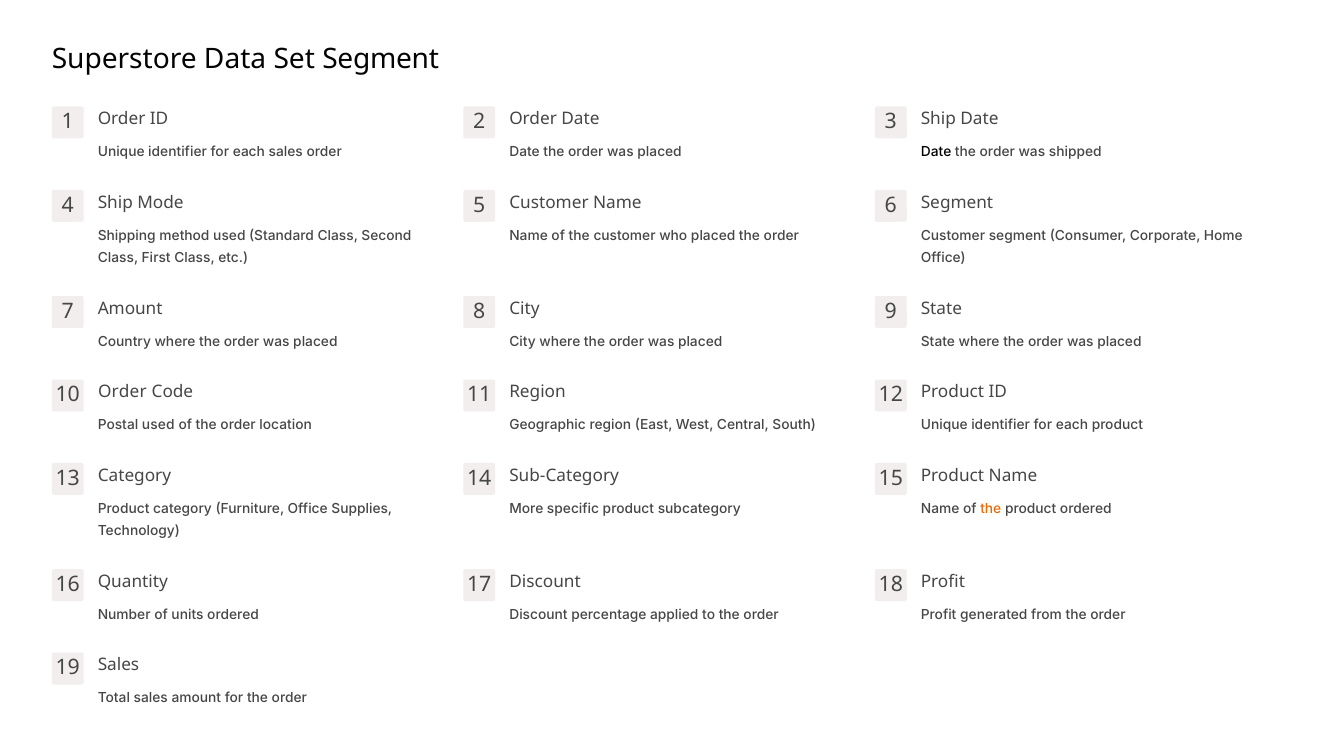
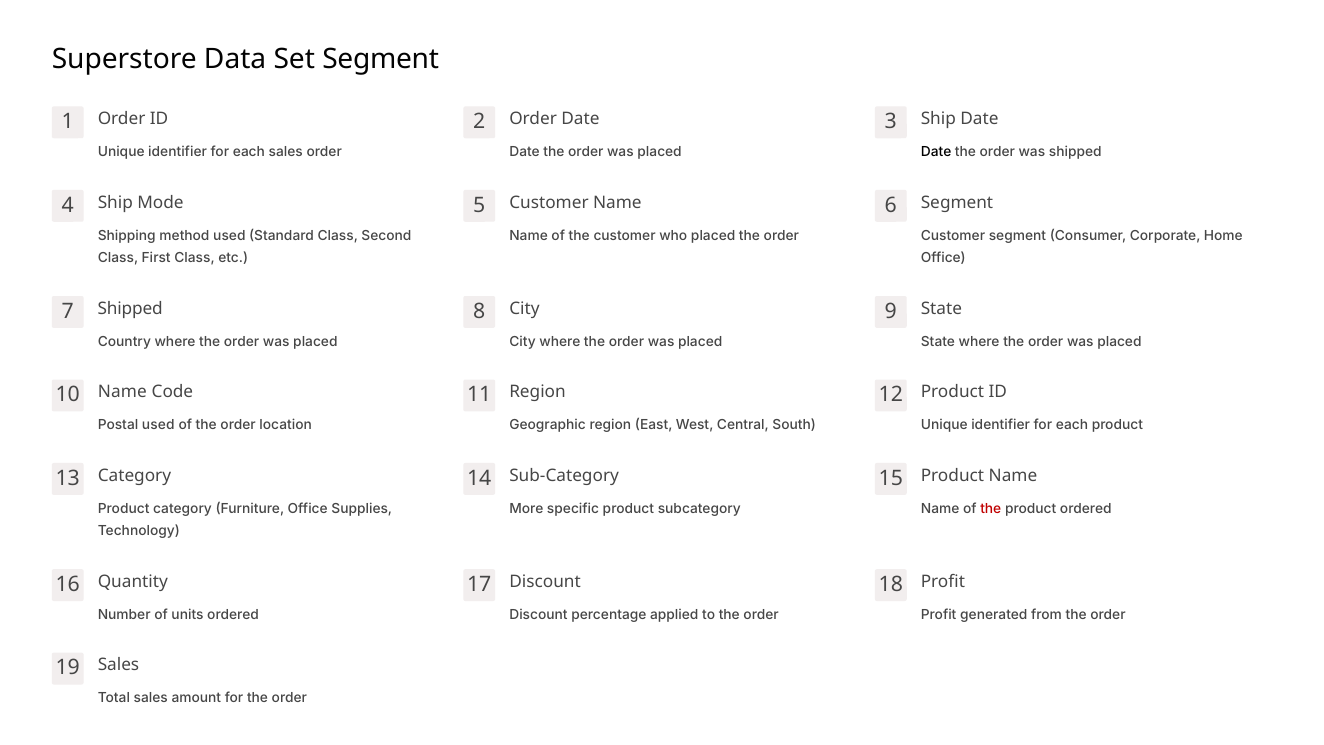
7 Amount: Amount -> Shipped
10 Order: Order -> Name
the at (991, 509) colour: orange -> red
